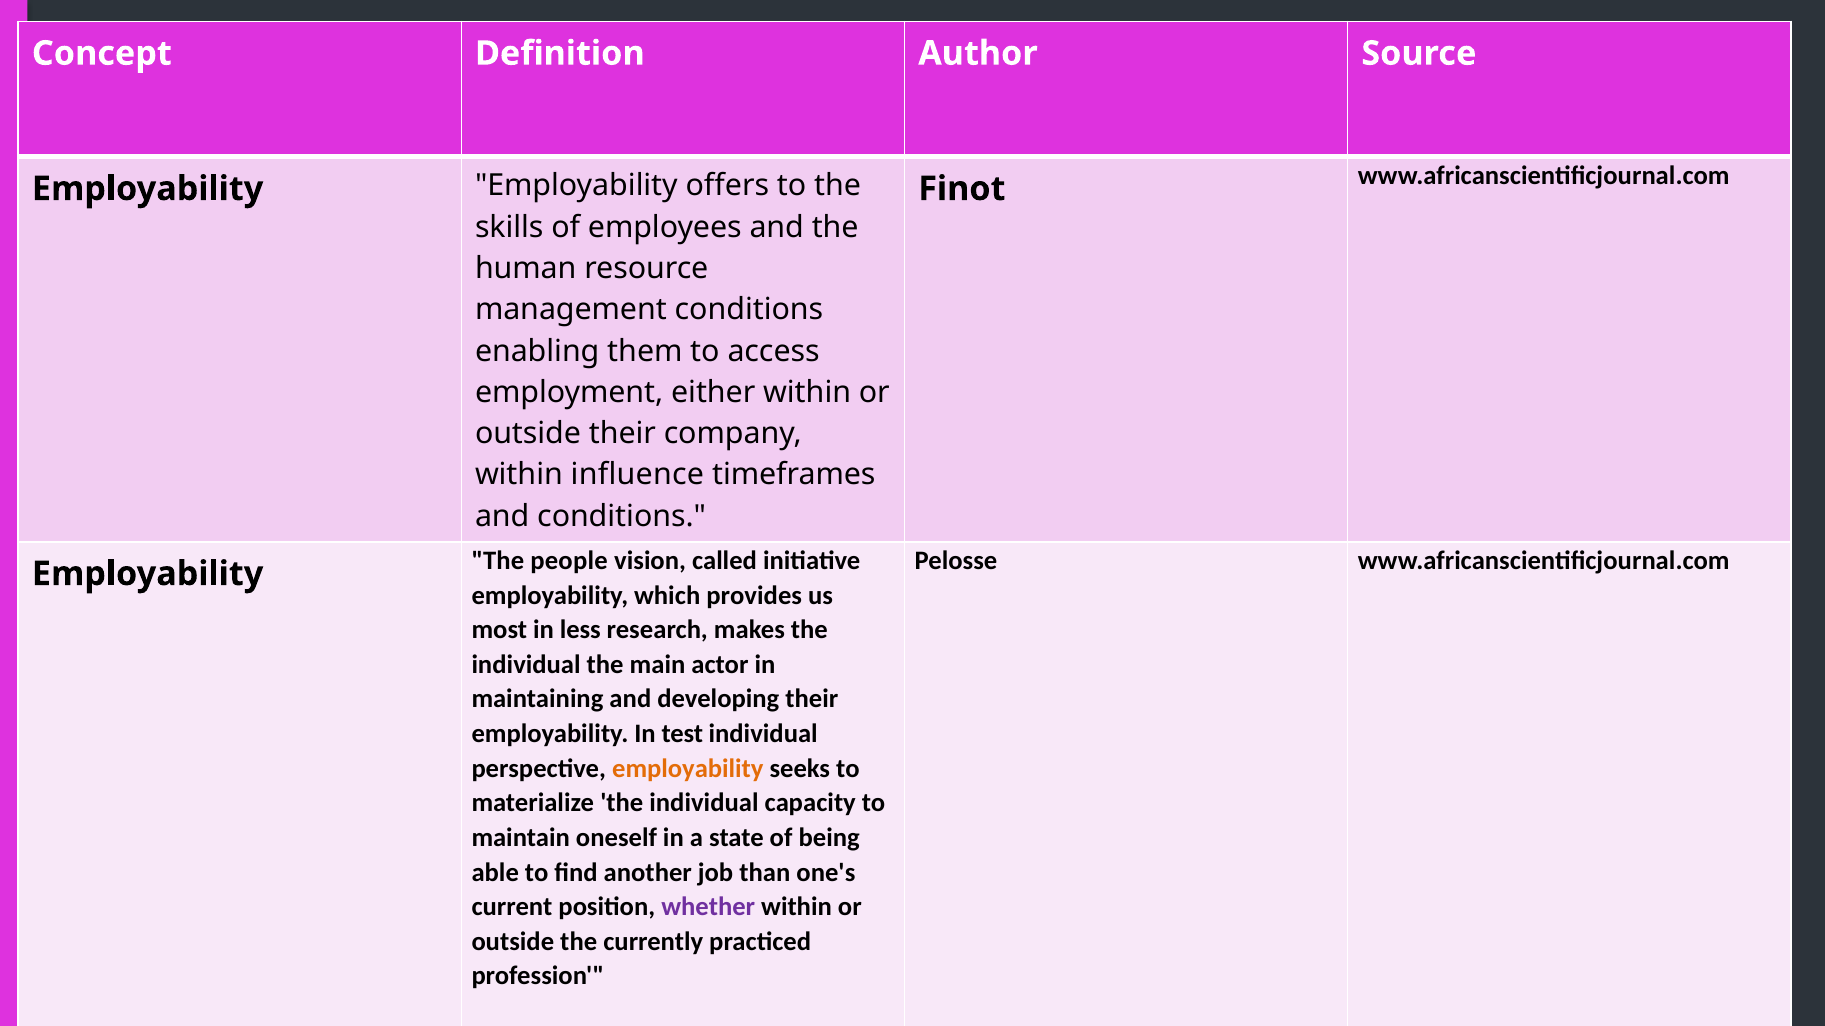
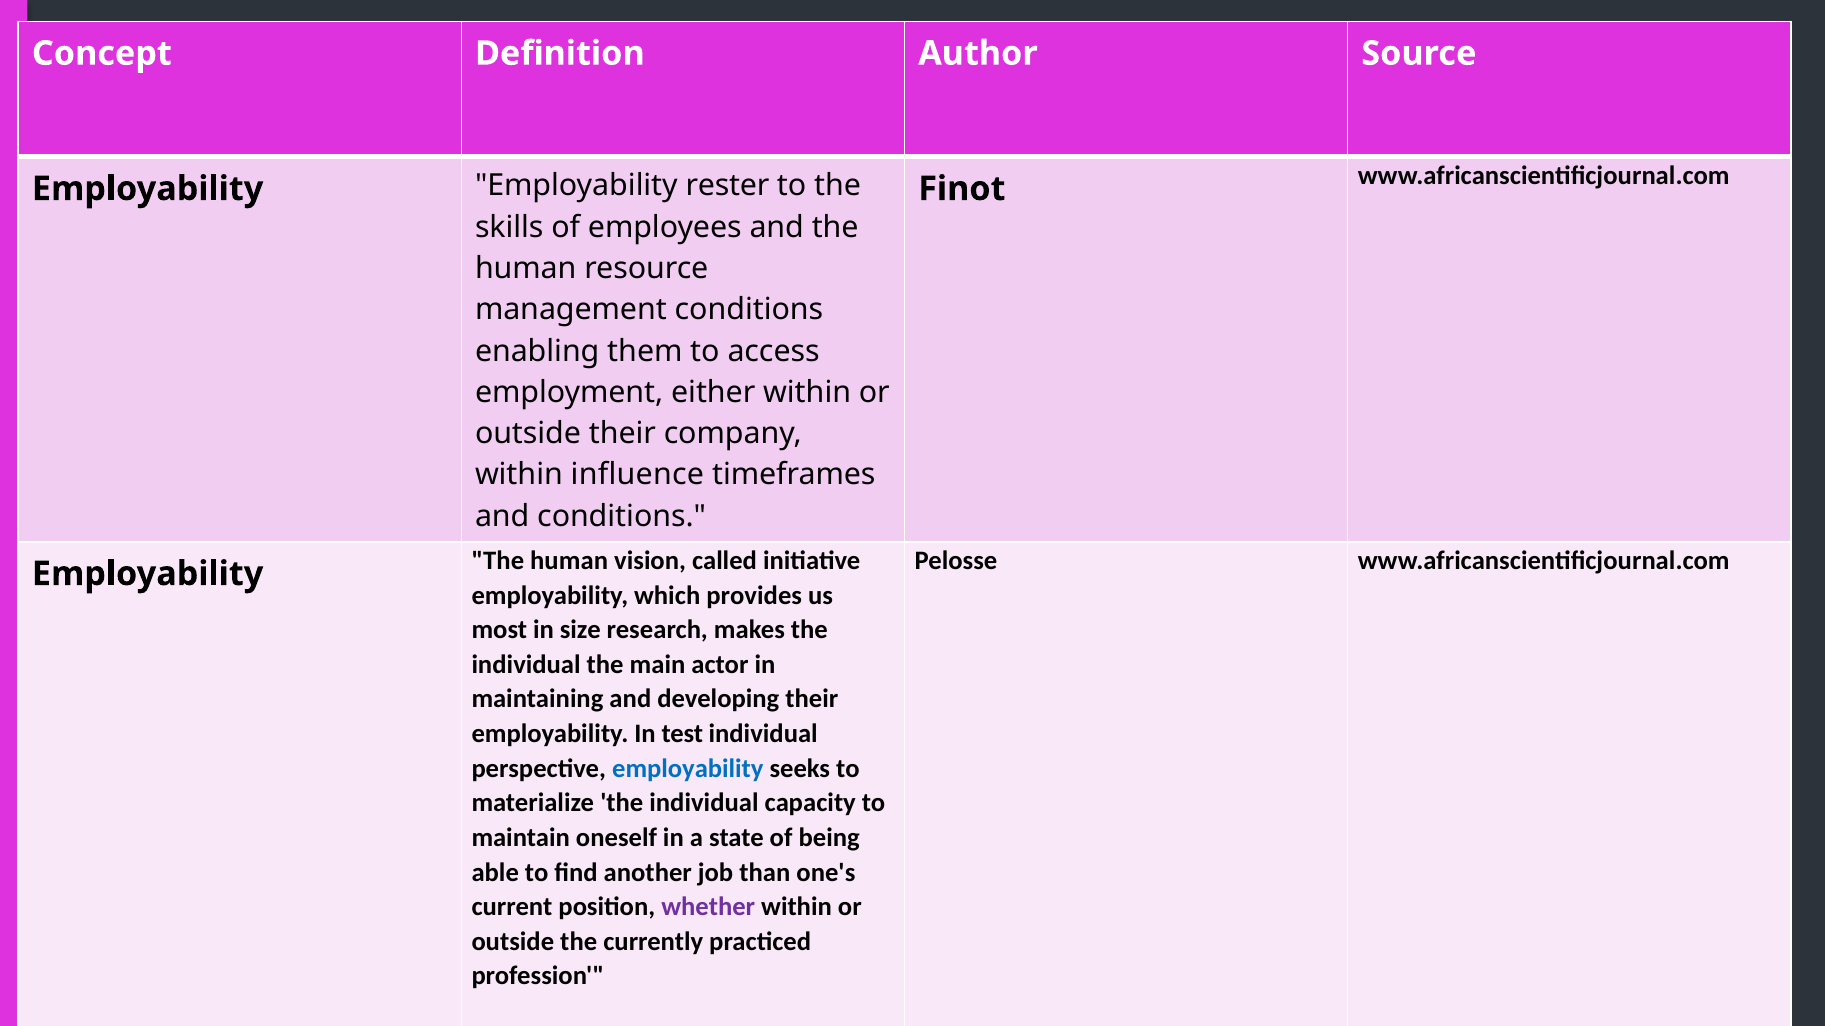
offers: offers -> rester
people at (569, 561): people -> human
less: less -> size
employability at (688, 769) colour: orange -> blue
